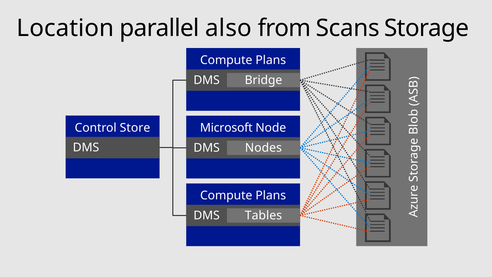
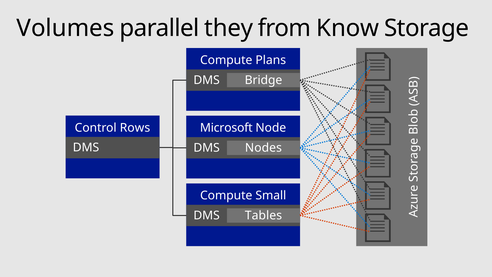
Location: Location -> Volumes
also: also -> they
Scans: Scans -> Know
Store: Store -> Rows
Plans at (271, 195): Plans -> Small
